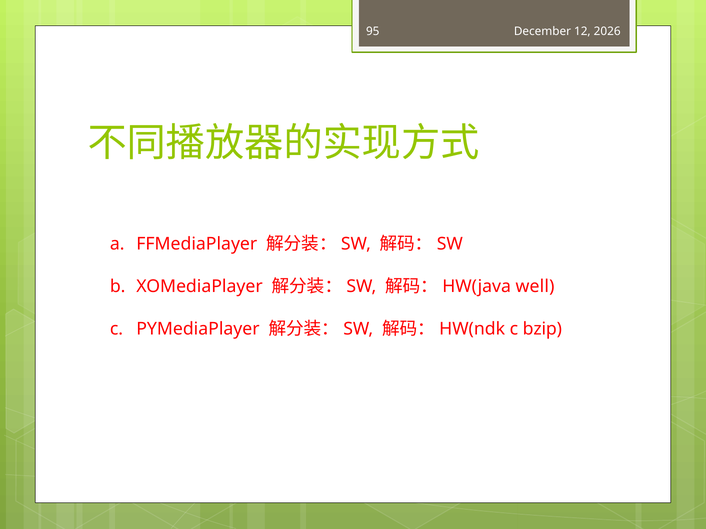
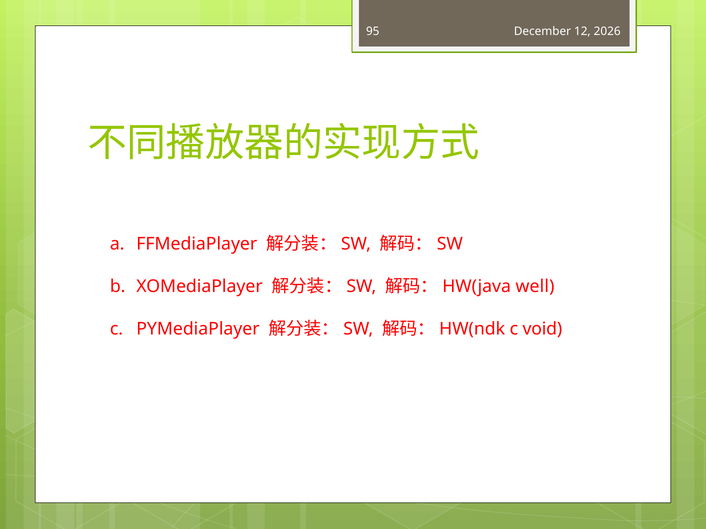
bzip: bzip -> void
